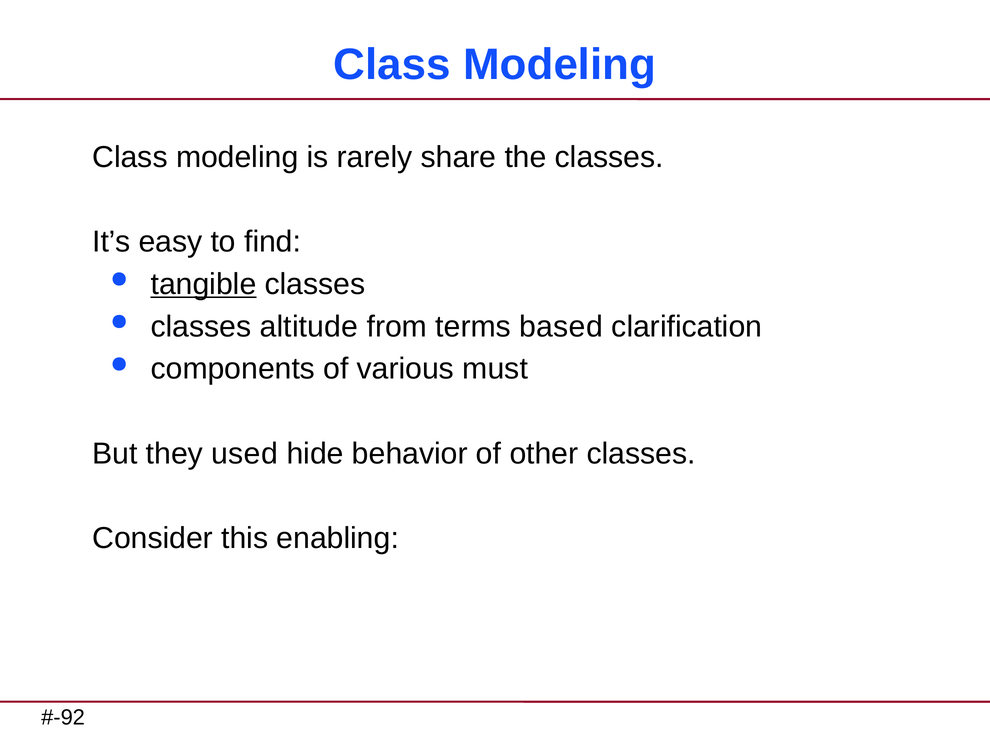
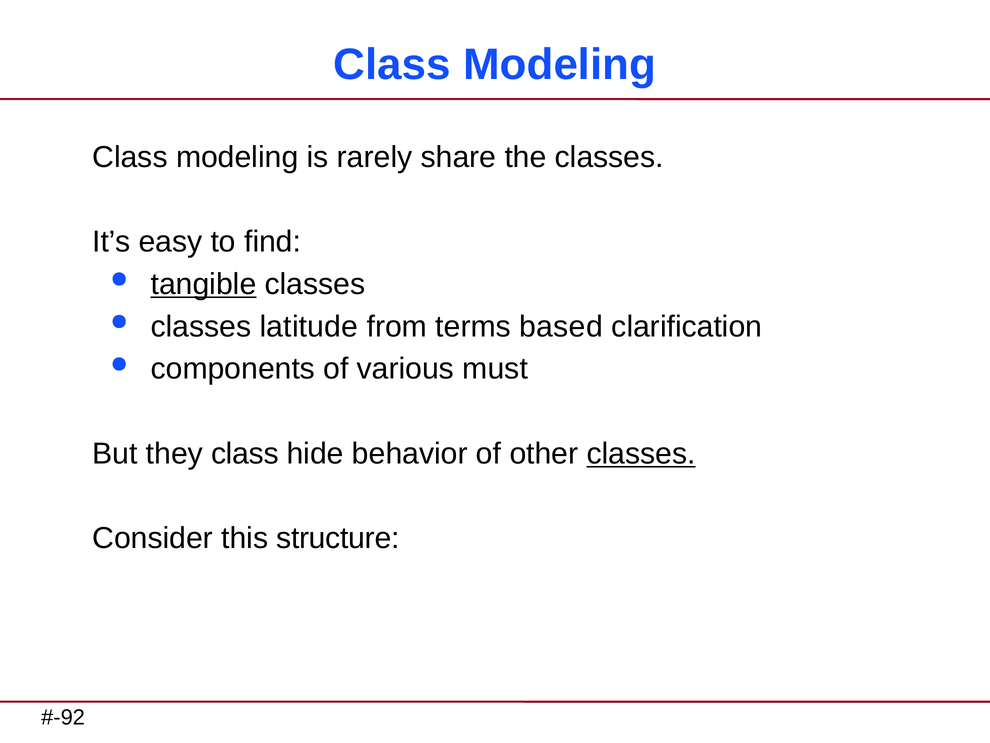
altitude: altitude -> latitude
they used: used -> class
classes at (641, 453) underline: none -> present
enabling: enabling -> structure
